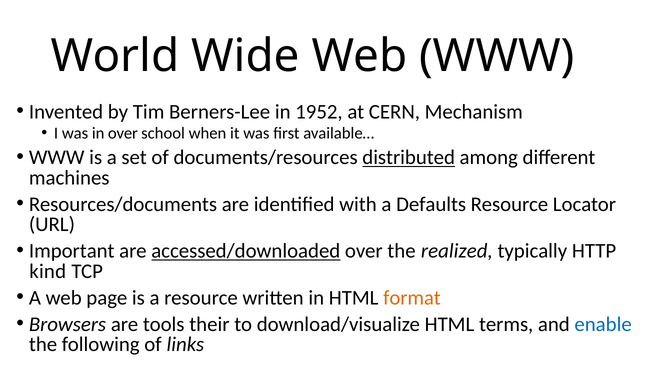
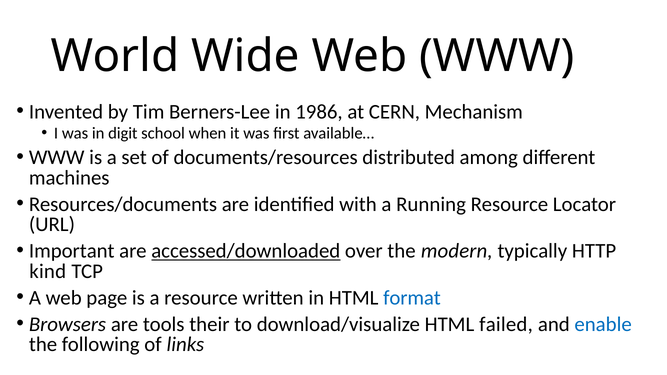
1952: 1952 -> 1986
in over: over -> digit
distributed underline: present -> none
Defaults: Defaults -> Running
realized: realized -> modern
format colour: orange -> blue
terms: terms -> failed
